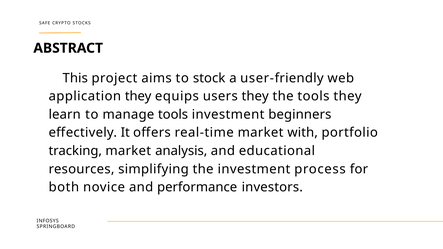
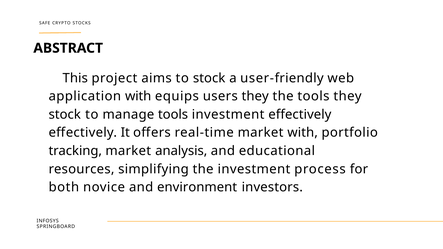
application they: they -> with
learn at (65, 115): learn -> stock
investment beginners: beginners -> effectively
performance: performance -> environment
